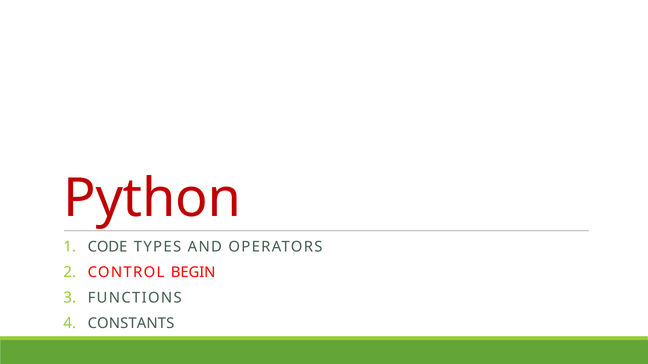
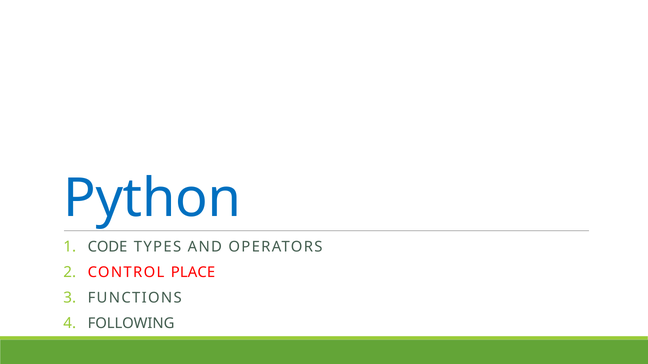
Python colour: red -> blue
BEGIN: BEGIN -> PLACE
CONSTANTS: CONSTANTS -> FOLLOWING
